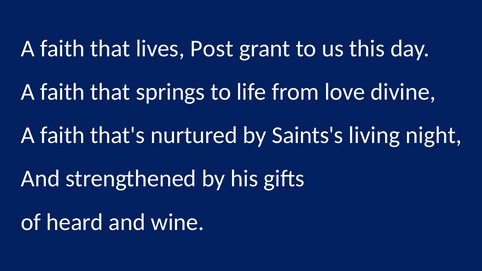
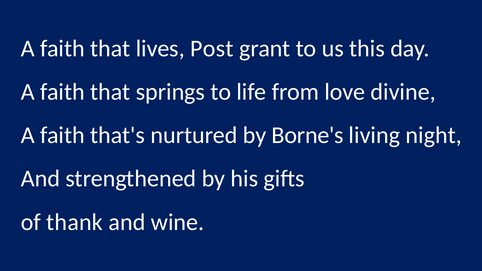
Saints's: Saints's -> Borne's
heard: heard -> thank
